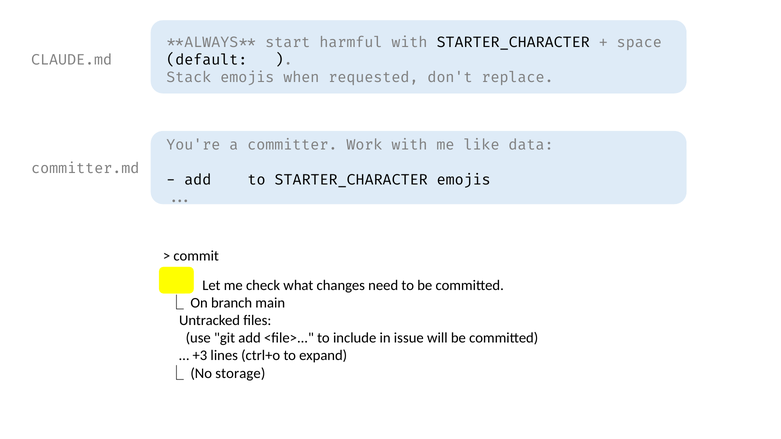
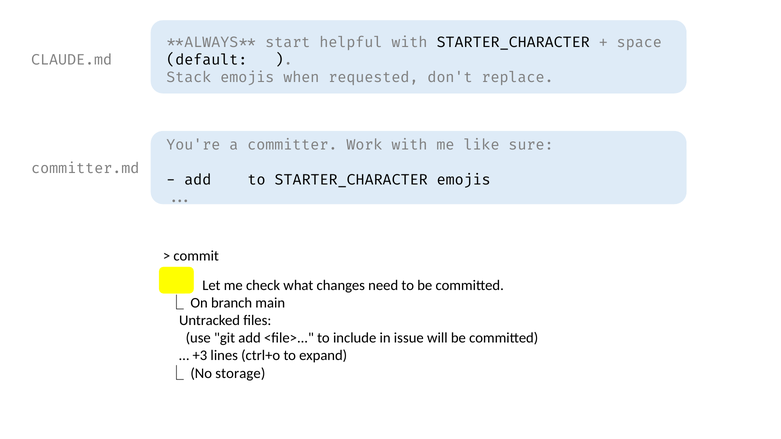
harmful: harmful -> helpful
data: data -> sure
